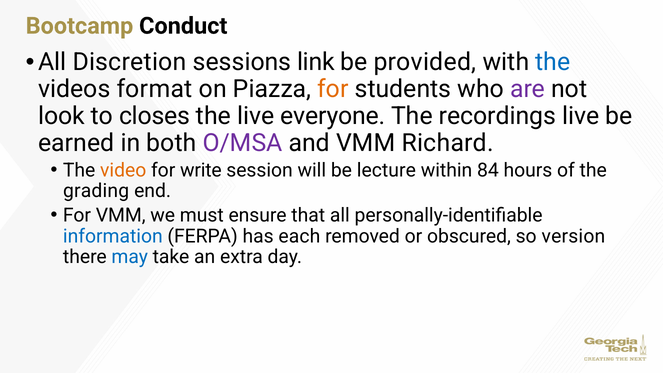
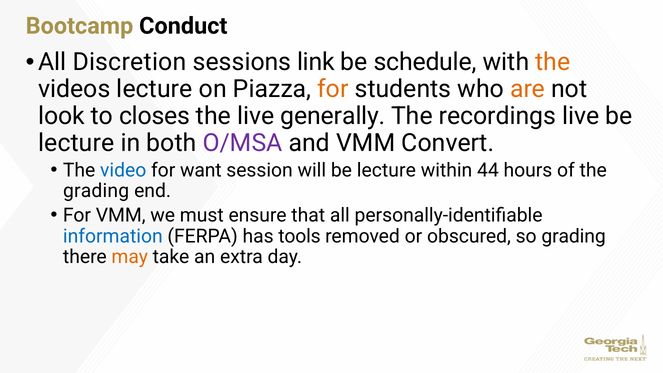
provided: provided -> schedule
the at (553, 62) colour: blue -> orange
videos format: format -> lecture
are colour: purple -> orange
everyone: everyone -> generally
earned at (76, 143): earned -> lecture
Richard: Richard -> Convert
video colour: orange -> blue
write: write -> want
84: 84 -> 44
each: each -> tools
so version: version -> grading
may colour: blue -> orange
